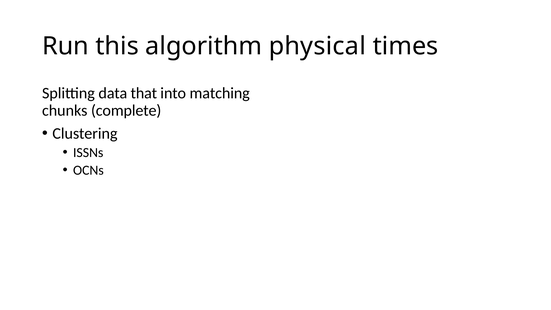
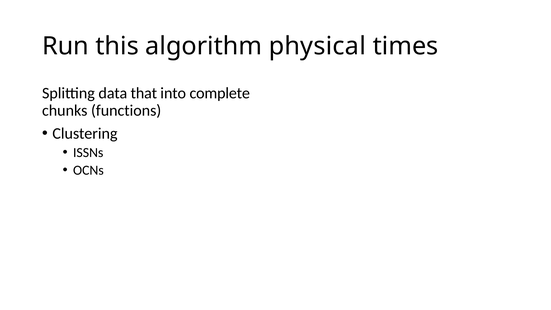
matching: matching -> complete
complete: complete -> functions
